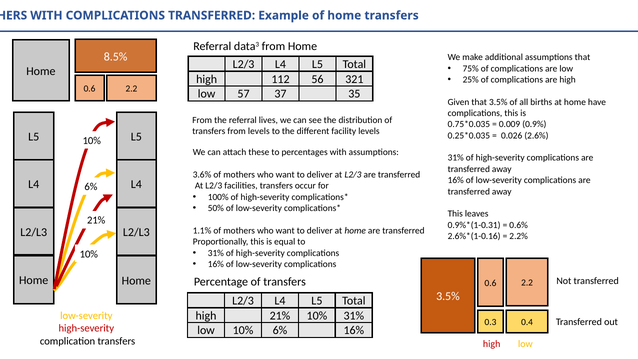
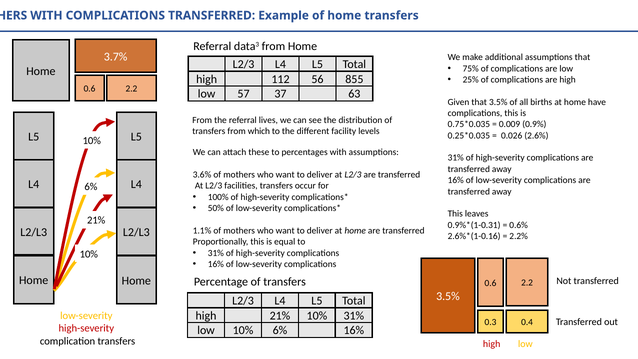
8.5%: 8.5% -> 3.7%
321: 321 -> 855
35: 35 -> 63
from levels: levels -> which
